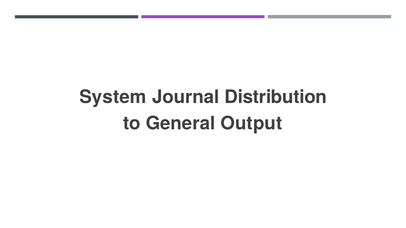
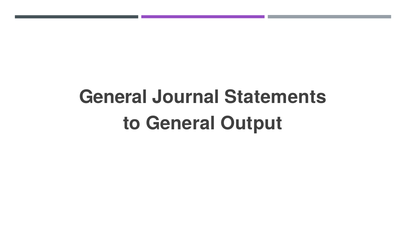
System at (113, 97): System -> General
Distribution: Distribution -> Statements
